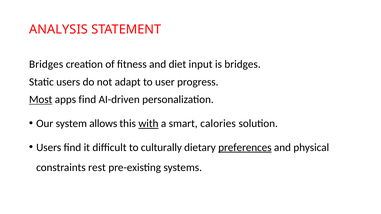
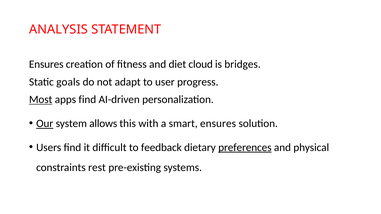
Bridges at (46, 64): Bridges -> Ensures
input: input -> cloud
Static users: users -> goals
Our underline: none -> present
with underline: present -> none
smart calories: calories -> ensures
culturally: culturally -> feedback
